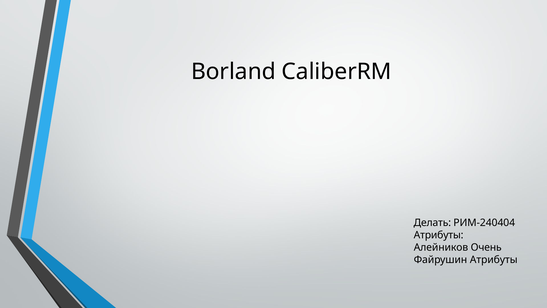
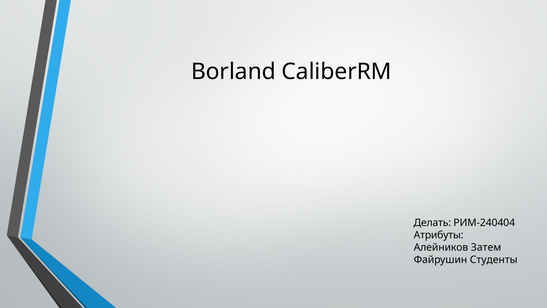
Очень: Очень -> Затем
Файрушин Атрибуты: Атрибуты -> Студенты
